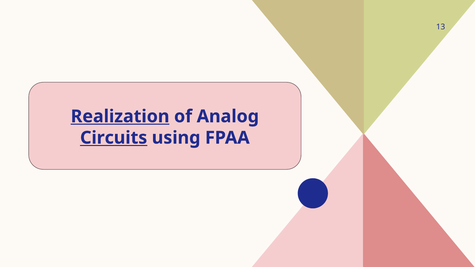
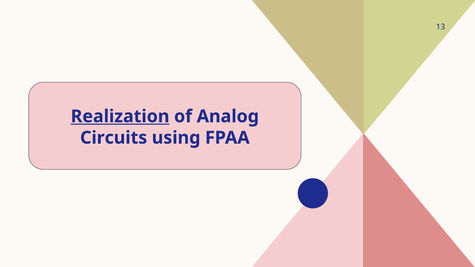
Circuits underline: present -> none
